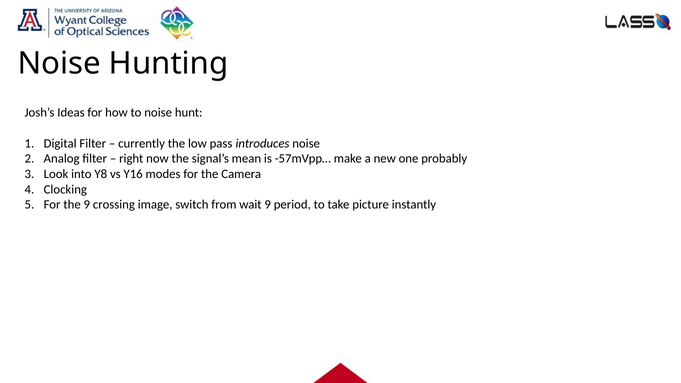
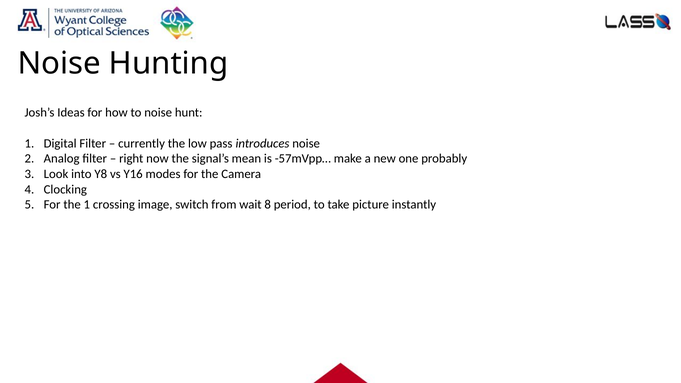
the 9: 9 -> 1
wait 9: 9 -> 8
